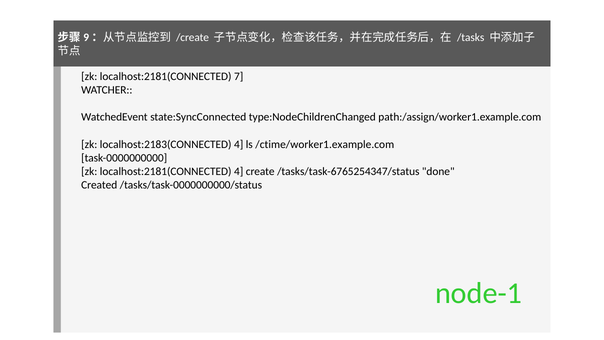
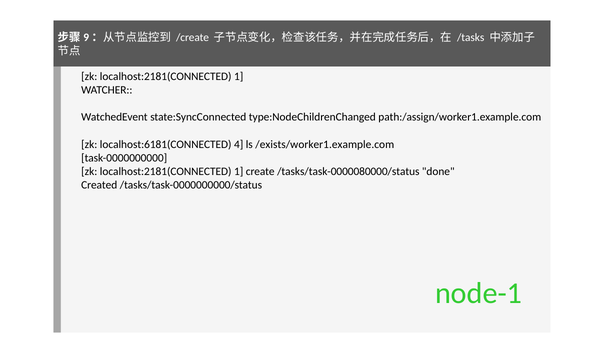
7 at (239, 76): 7 -> 1
localhost:2183(CONNECTED: localhost:2183(CONNECTED -> localhost:6181(CONNECTED
/ctime/worker1.example.com: /ctime/worker1.example.com -> /exists/worker1.example.com
4 at (239, 171): 4 -> 1
/tasks/task-6765254347/status: /tasks/task-6765254347/status -> /tasks/task-0000080000/status
